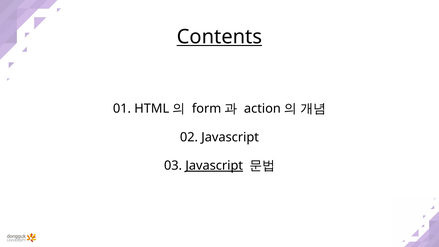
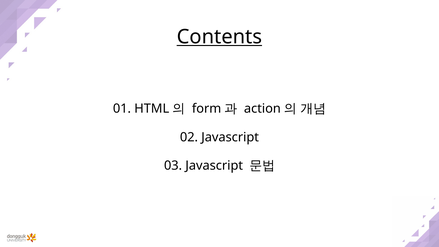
Javascript at (214, 166) underline: present -> none
